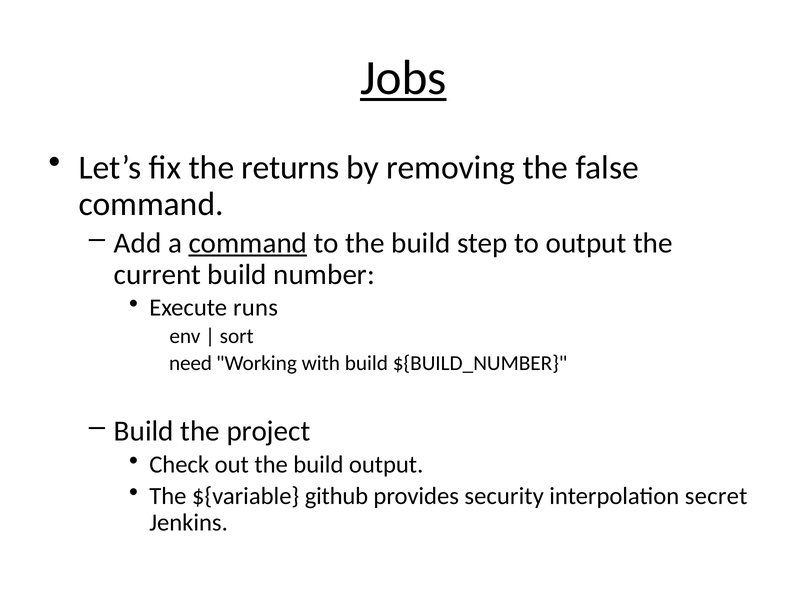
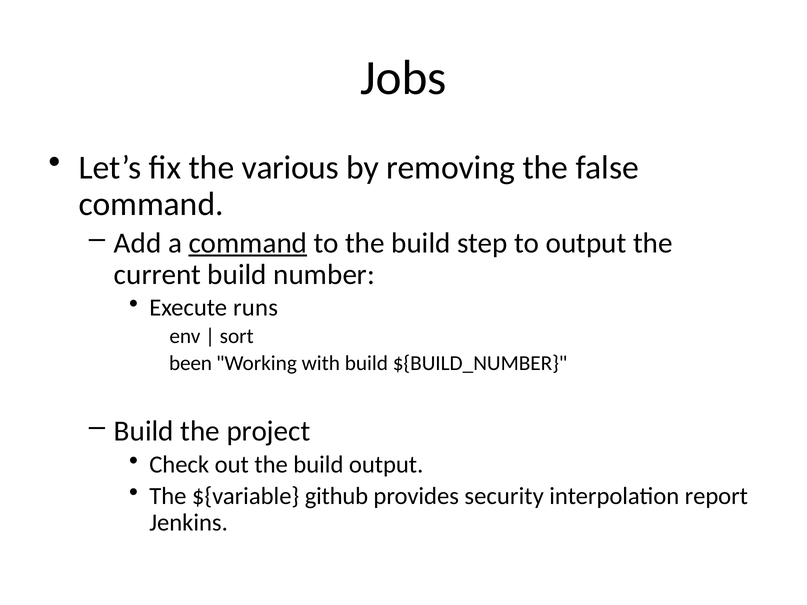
Jobs underline: present -> none
returns: returns -> various
need: need -> been
secret: secret -> report
